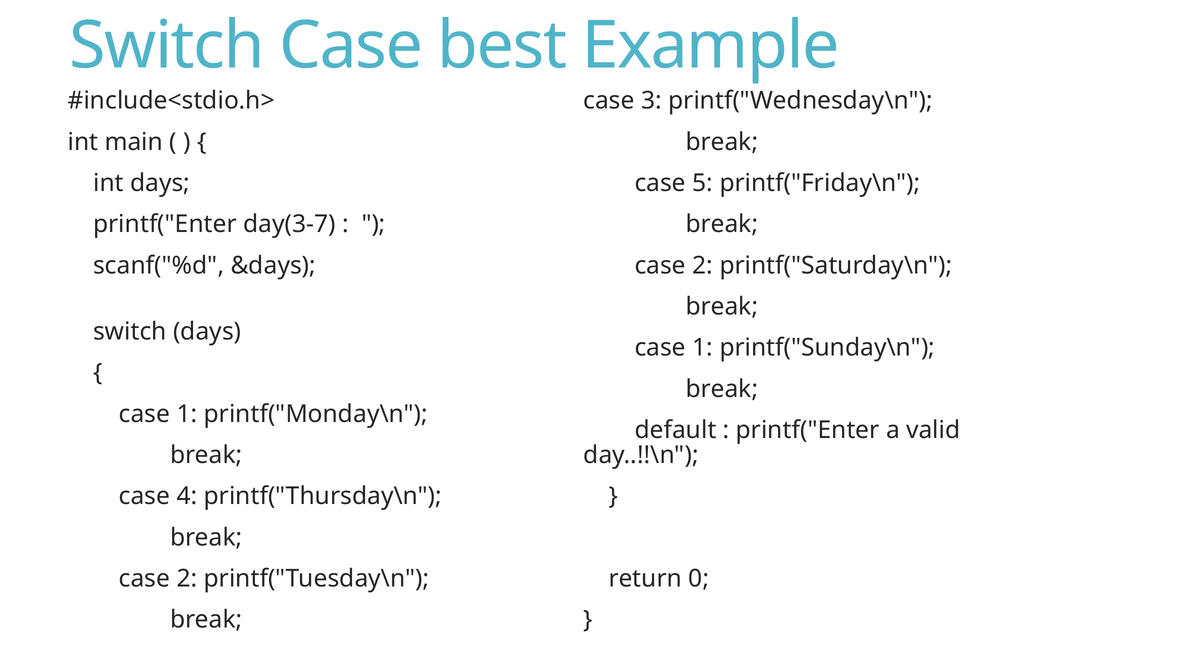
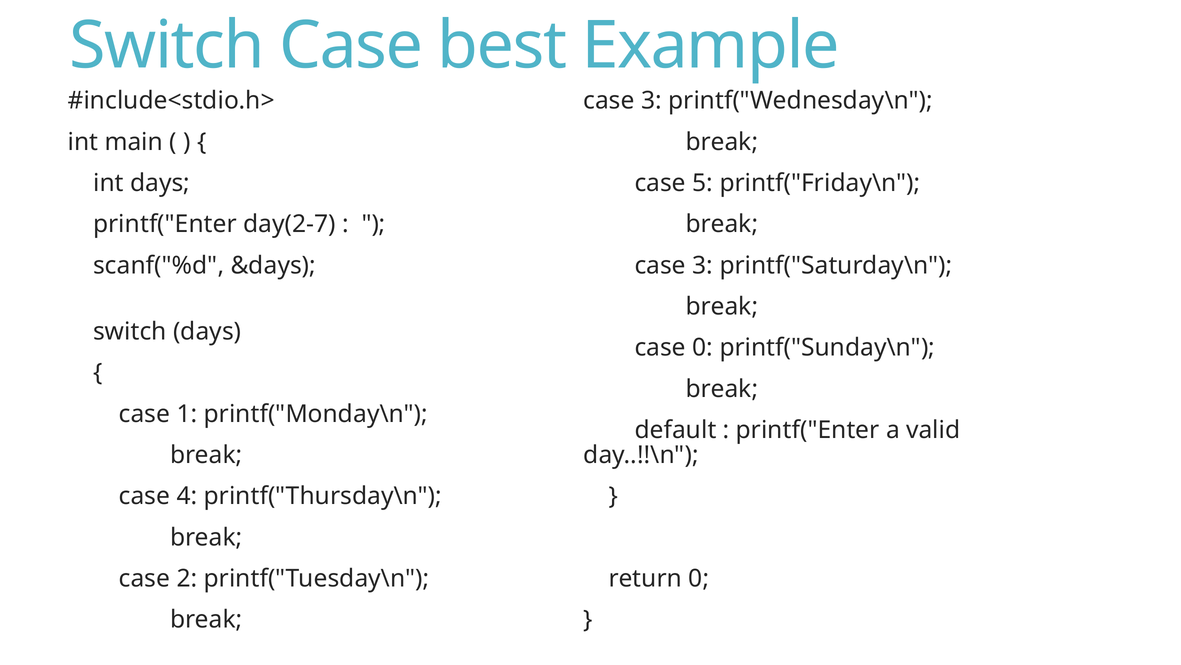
day(3-7: day(3-7 -> day(2-7
2 at (703, 265): 2 -> 3
1 at (703, 347): 1 -> 0
